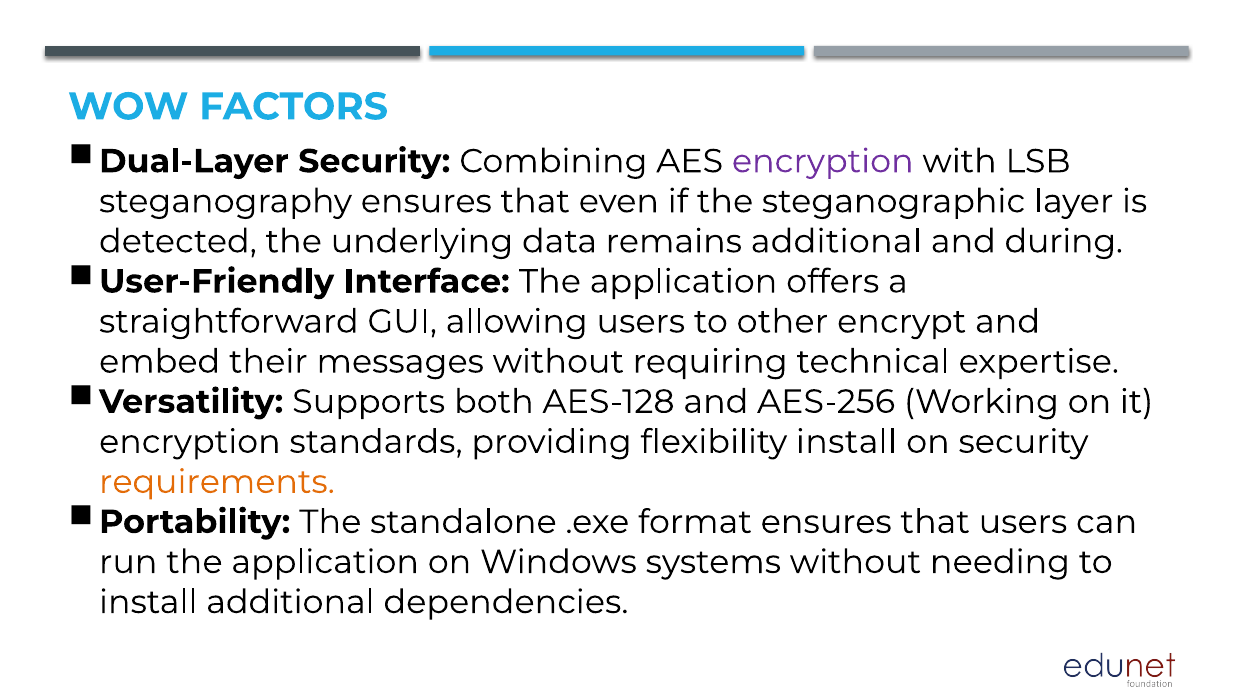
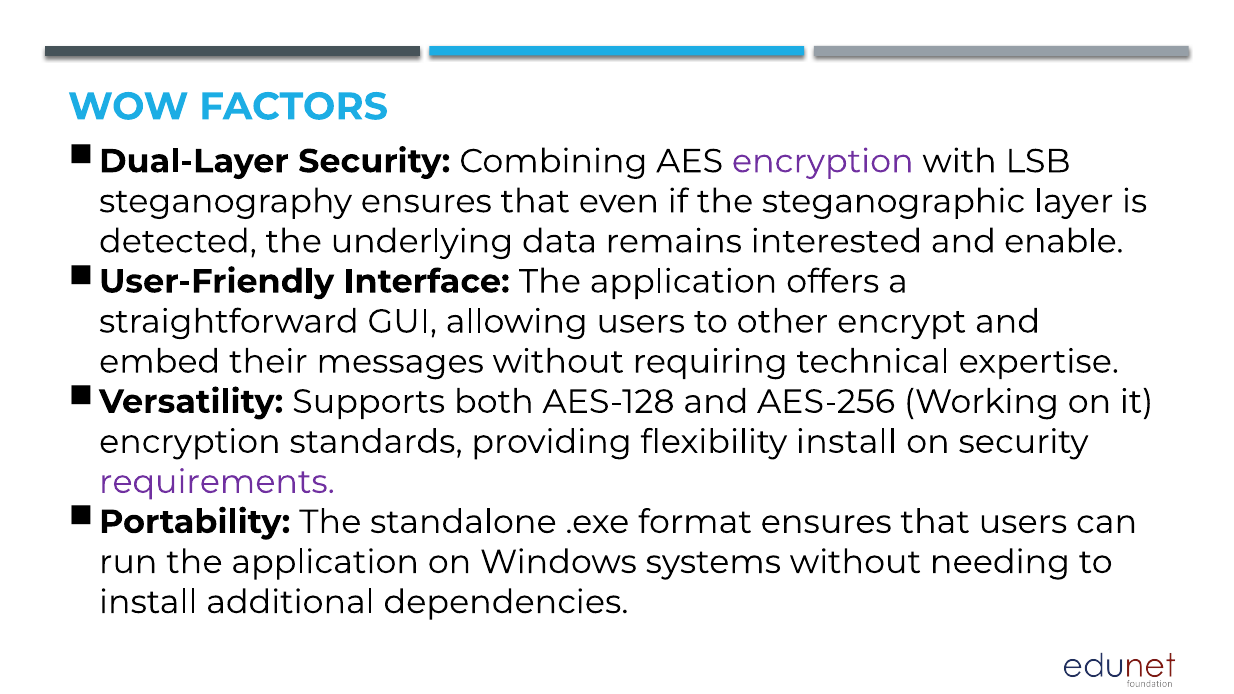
remains additional: additional -> interested
during: during -> enable
requirements colour: orange -> purple
